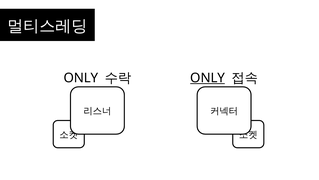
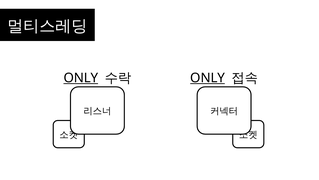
ONLY at (81, 78) underline: none -> present
